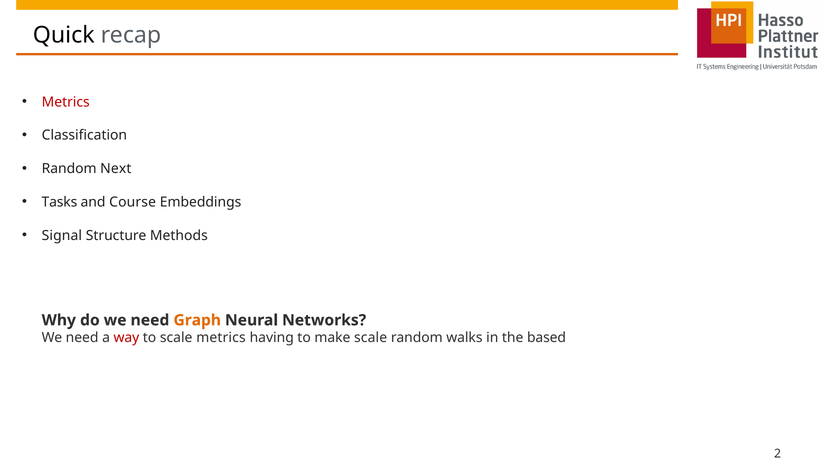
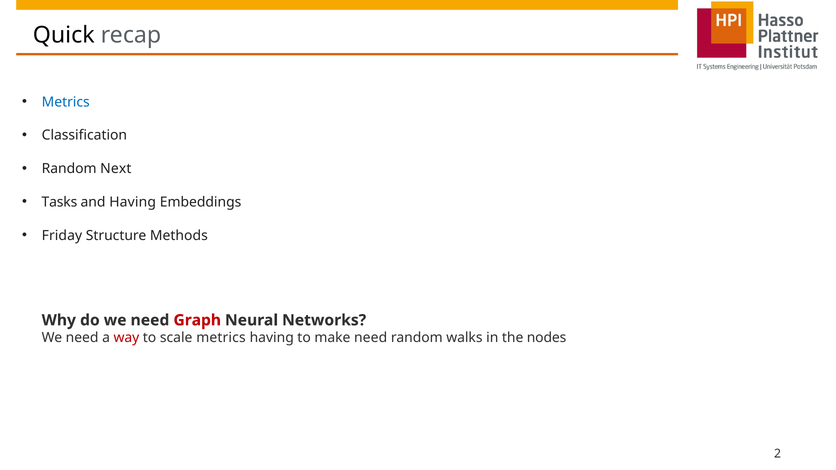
Metrics at (66, 102) colour: red -> blue
and Course: Course -> Having
Signal: Signal -> Friday
Graph colour: orange -> red
make scale: scale -> need
based: based -> nodes
